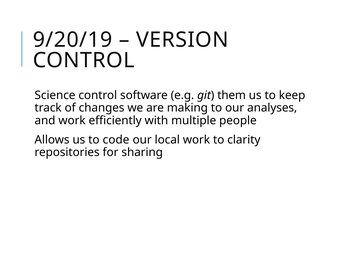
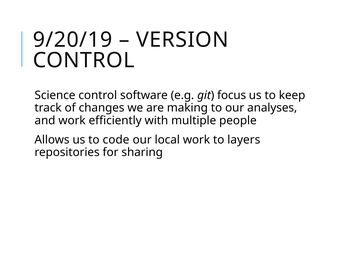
them: them -> focus
clarity: clarity -> layers
